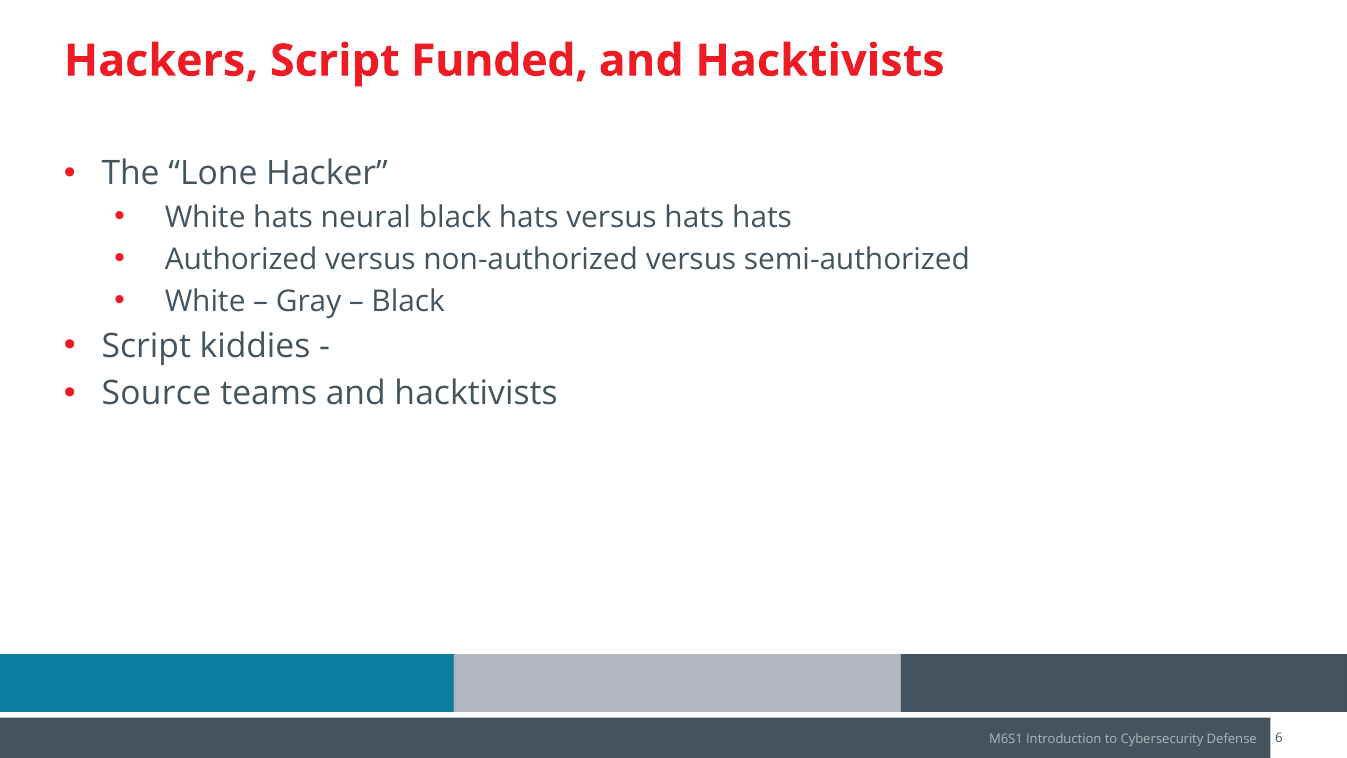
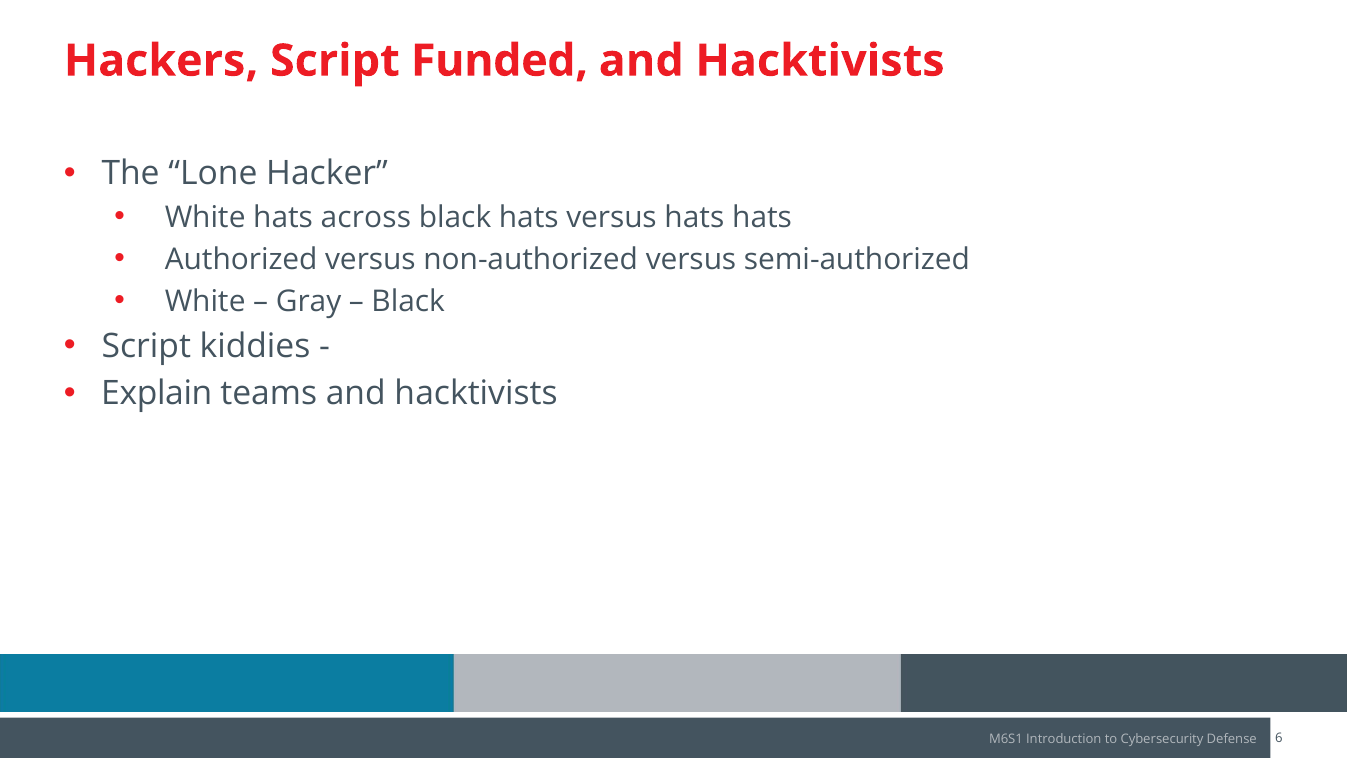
neural: neural -> across
Source: Source -> Explain
